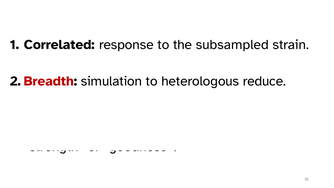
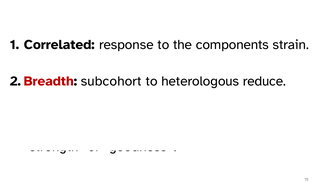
subsampled: subsampled -> components
simulation: simulation -> subcohort
